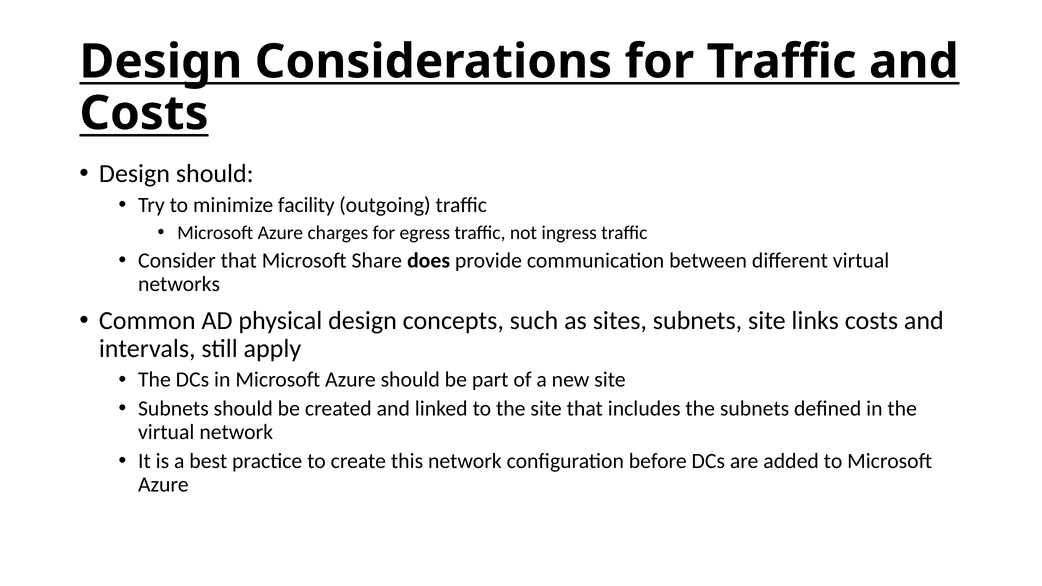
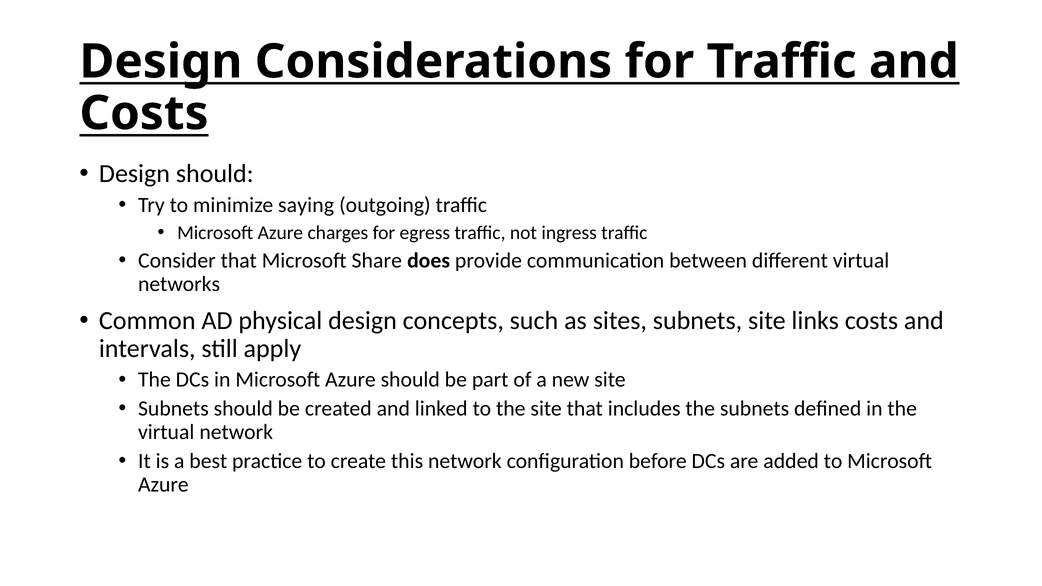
facility: facility -> saying
